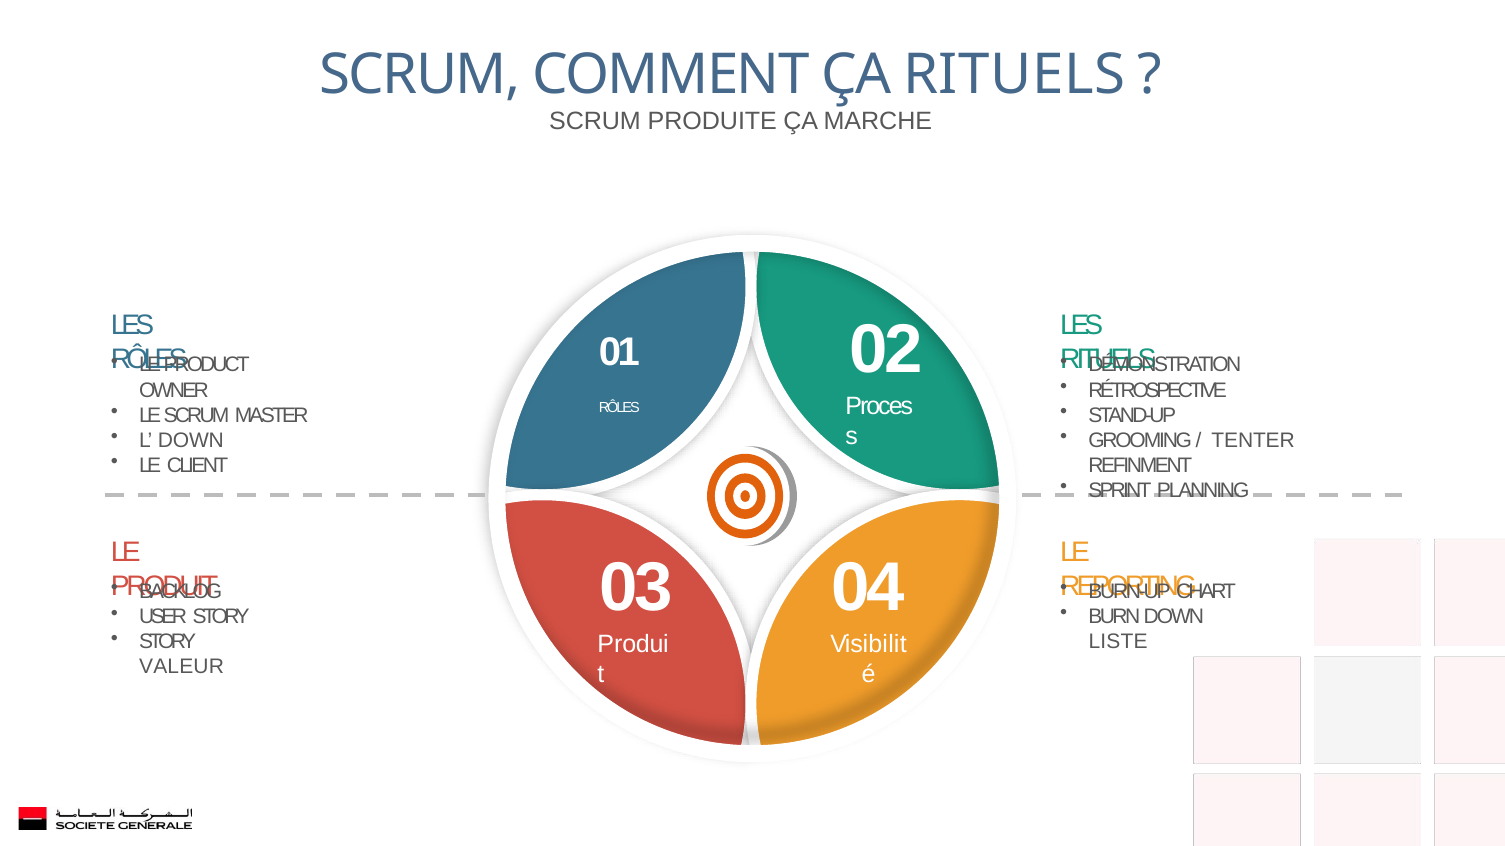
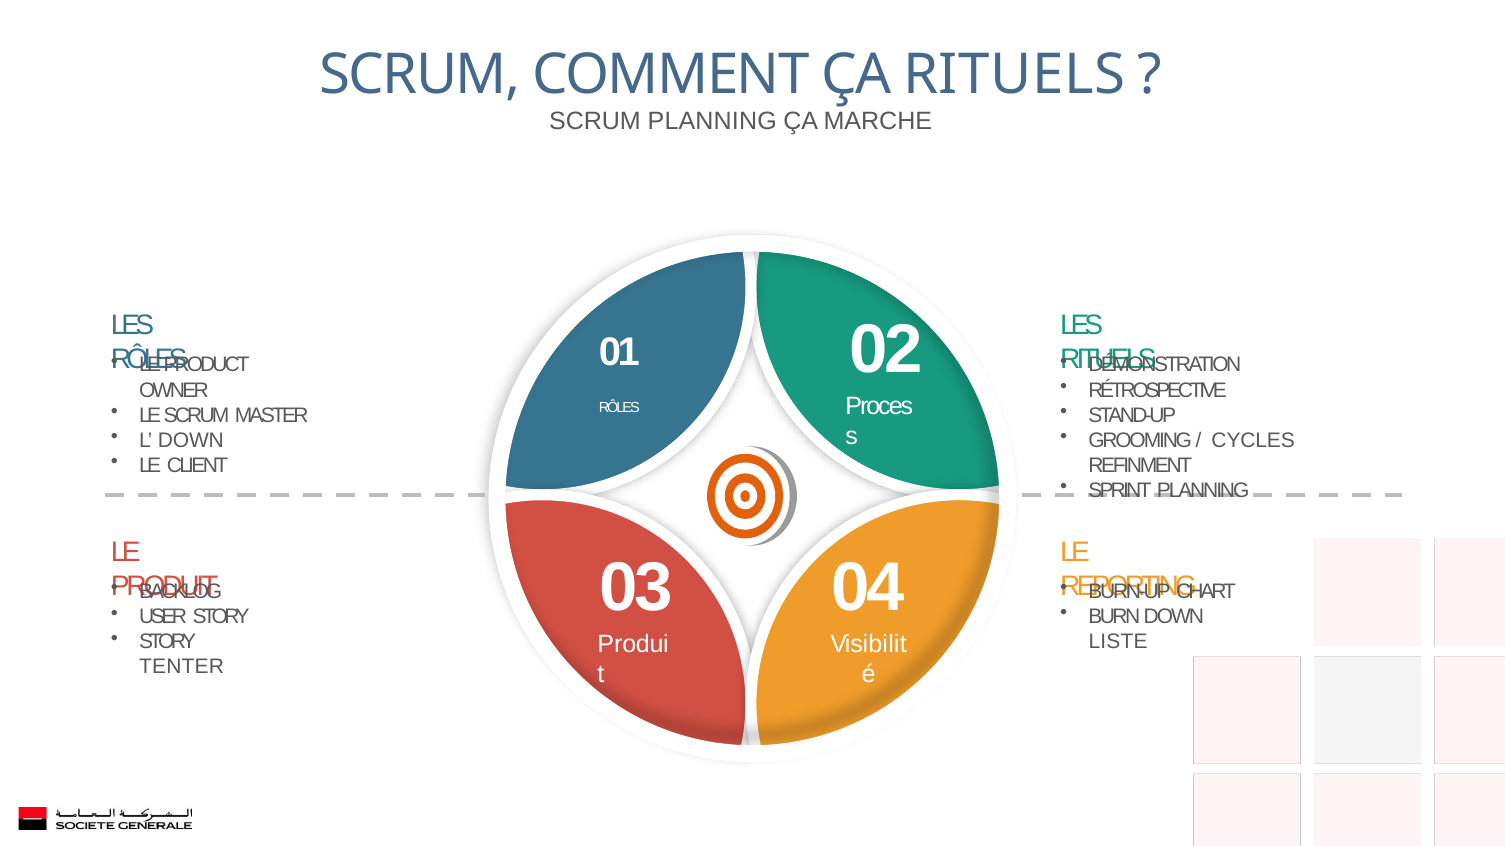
SCRUM PRODUITE: PRODUITE -> PLANNING
TENTER: TENTER -> CYCLES
VALEUR: VALEUR -> TENTER
